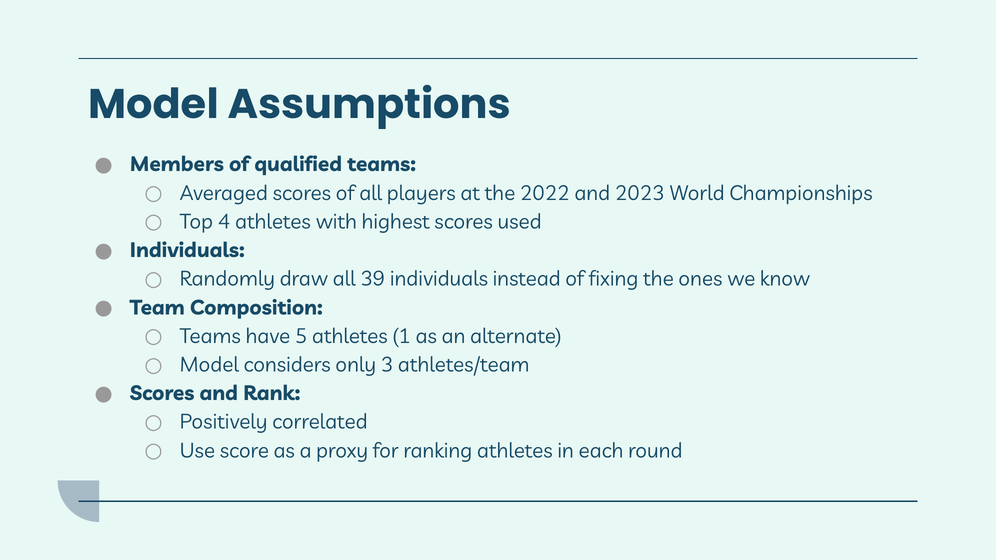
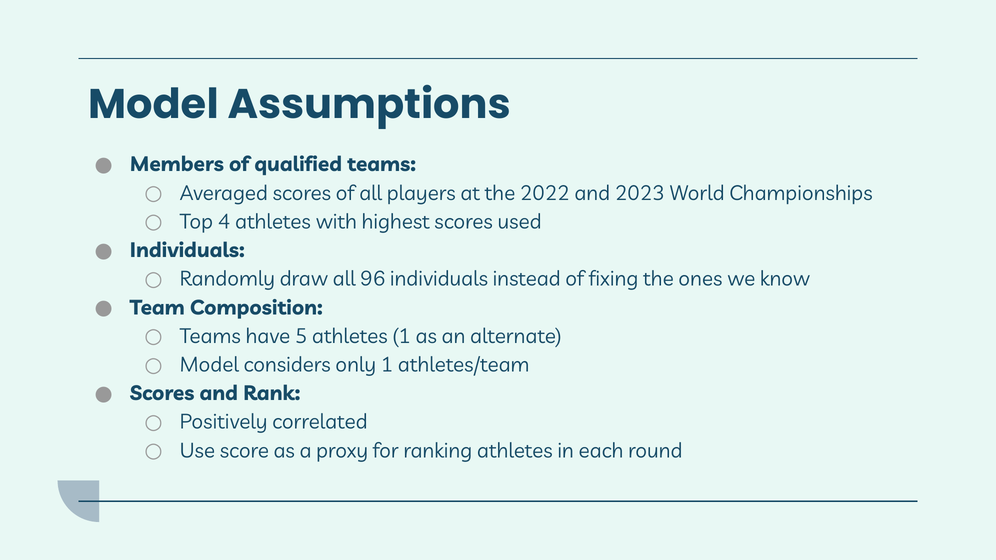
39: 39 -> 96
only 3: 3 -> 1
